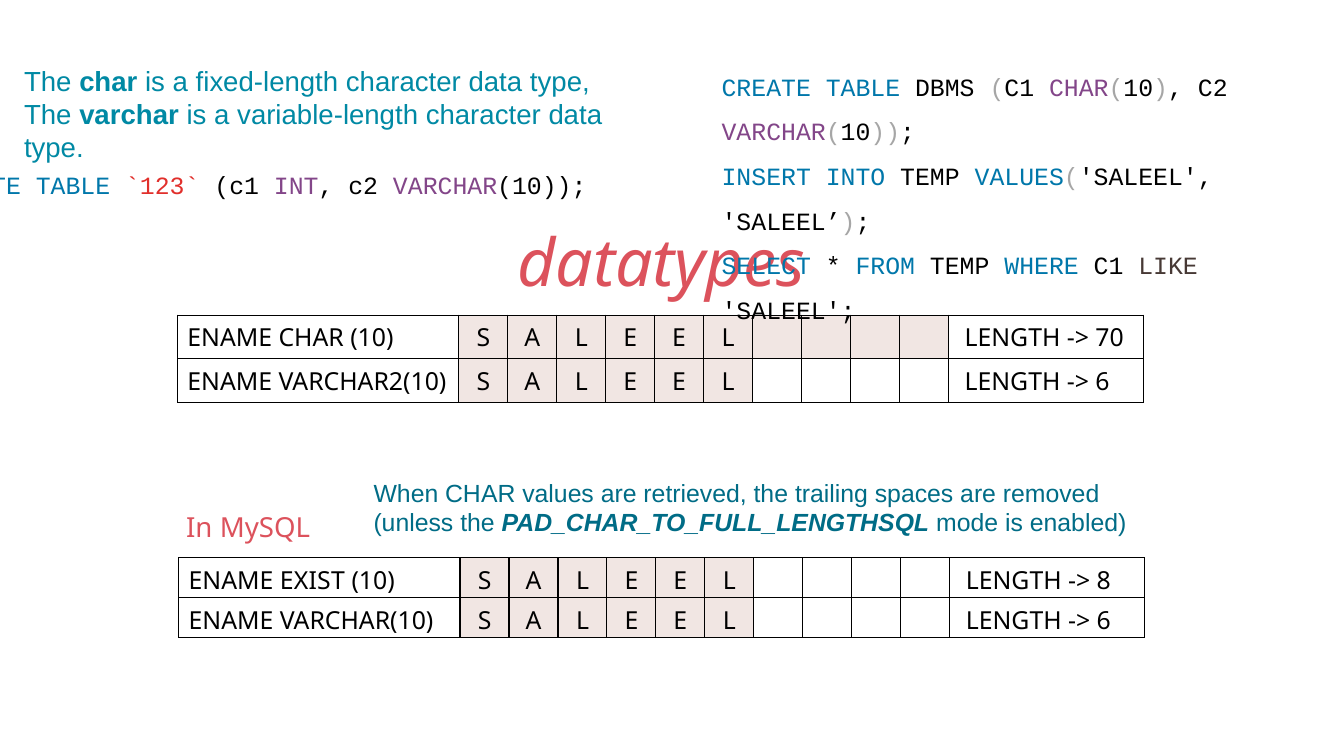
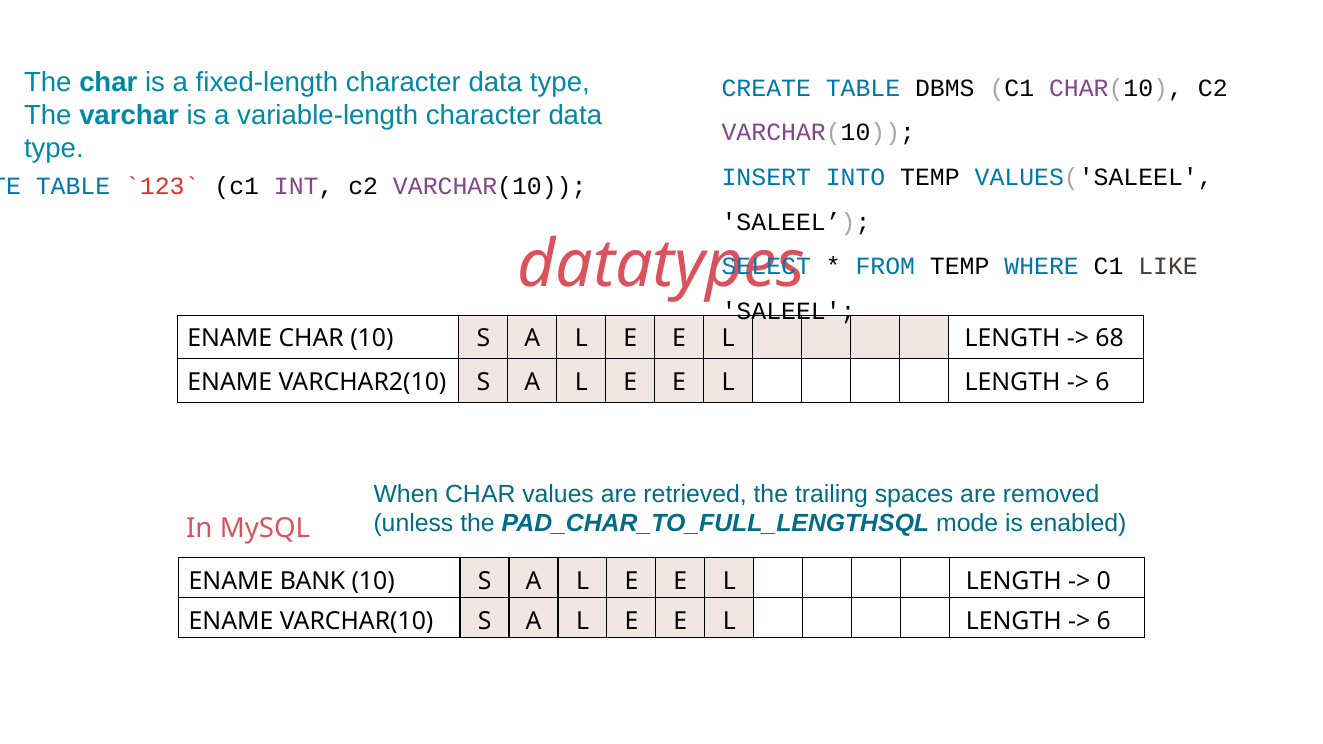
70: 70 -> 68
EXIST: EXIST -> BANK
8: 8 -> 0
